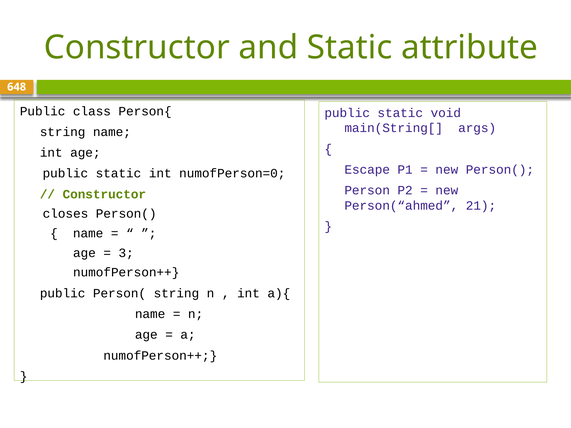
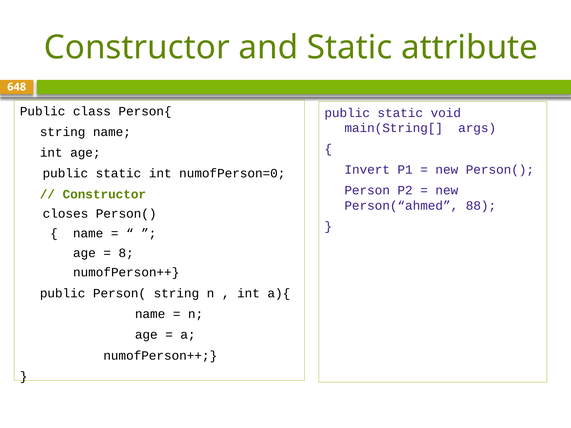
Escape: Escape -> Invert
21: 21 -> 88
3: 3 -> 8
